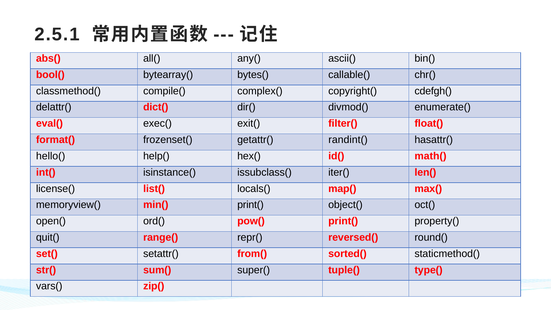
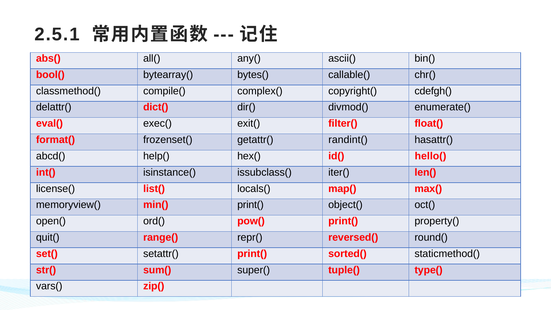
hello(: hello( -> abcd(
math(: math( -> hello(
setattr( from(: from( -> print(
